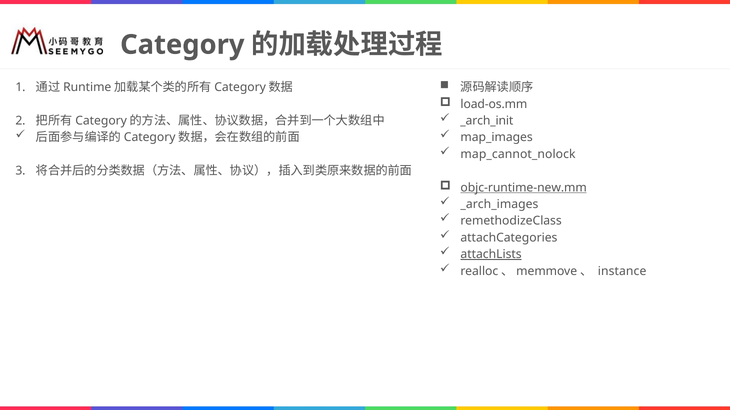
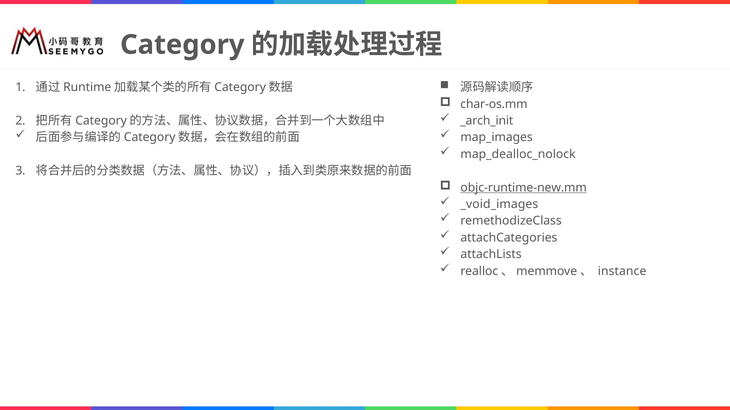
load-os.mm: load-os.mm -> char-os.mm
map_cannot_nolock: map_cannot_nolock -> map_dealloc_nolock
_arch_images: _arch_images -> _void_images
attachLists underline: present -> none
